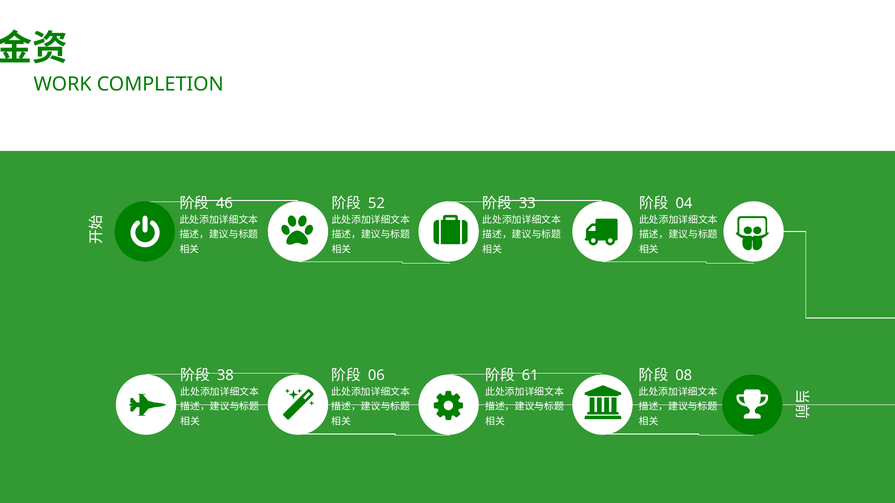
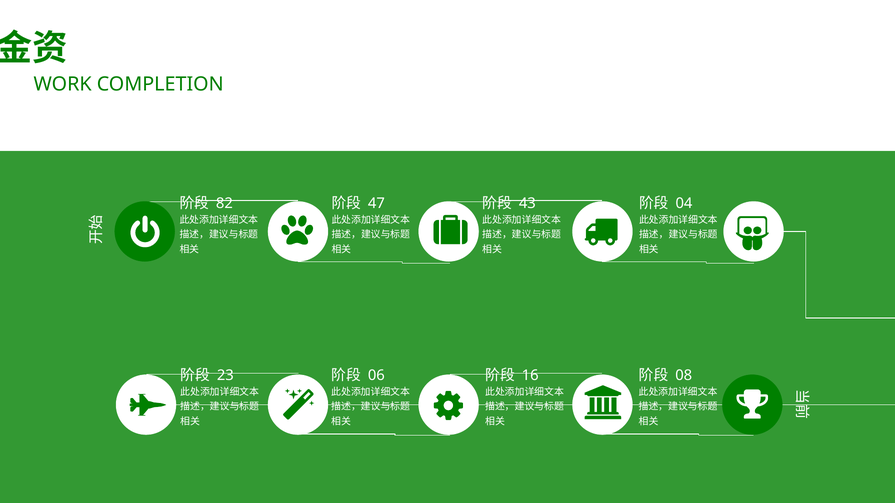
46: 46 -> 82
52: 52 -> 47
33: 33 -> 43
38: 38 -> 23
61: 61 -> 16
